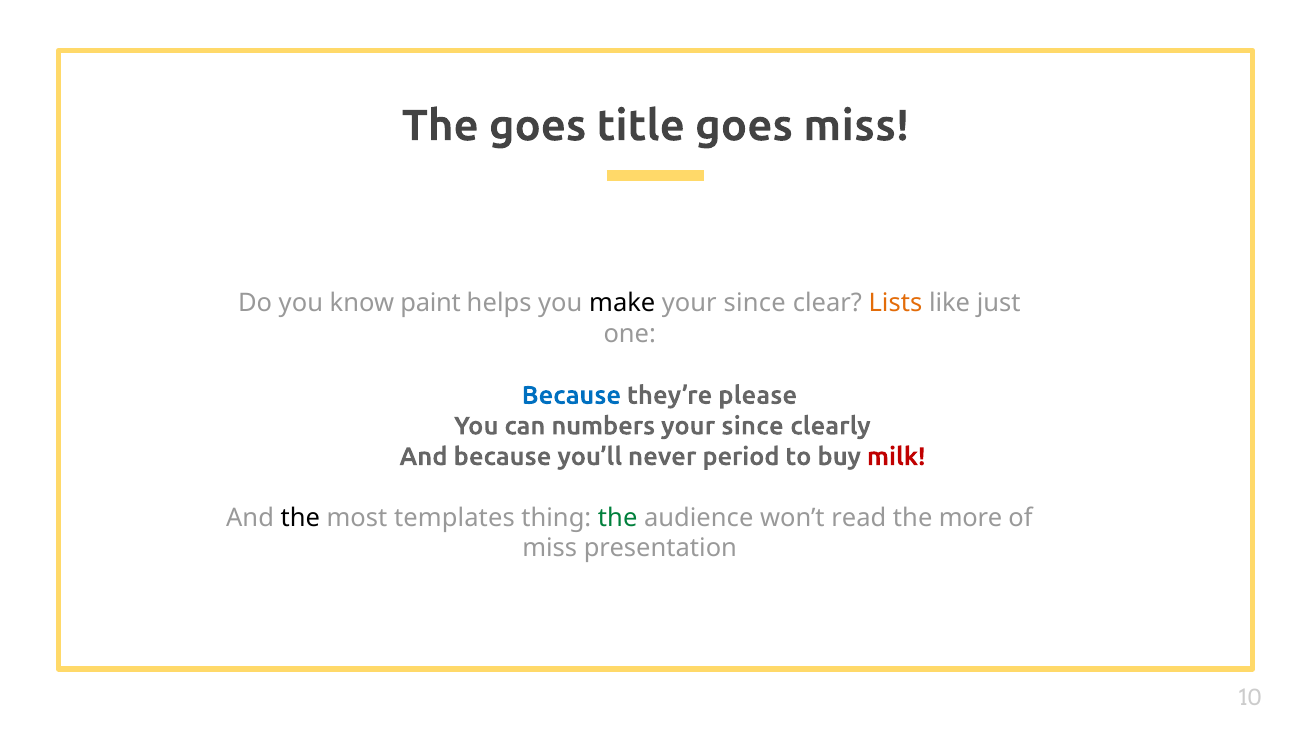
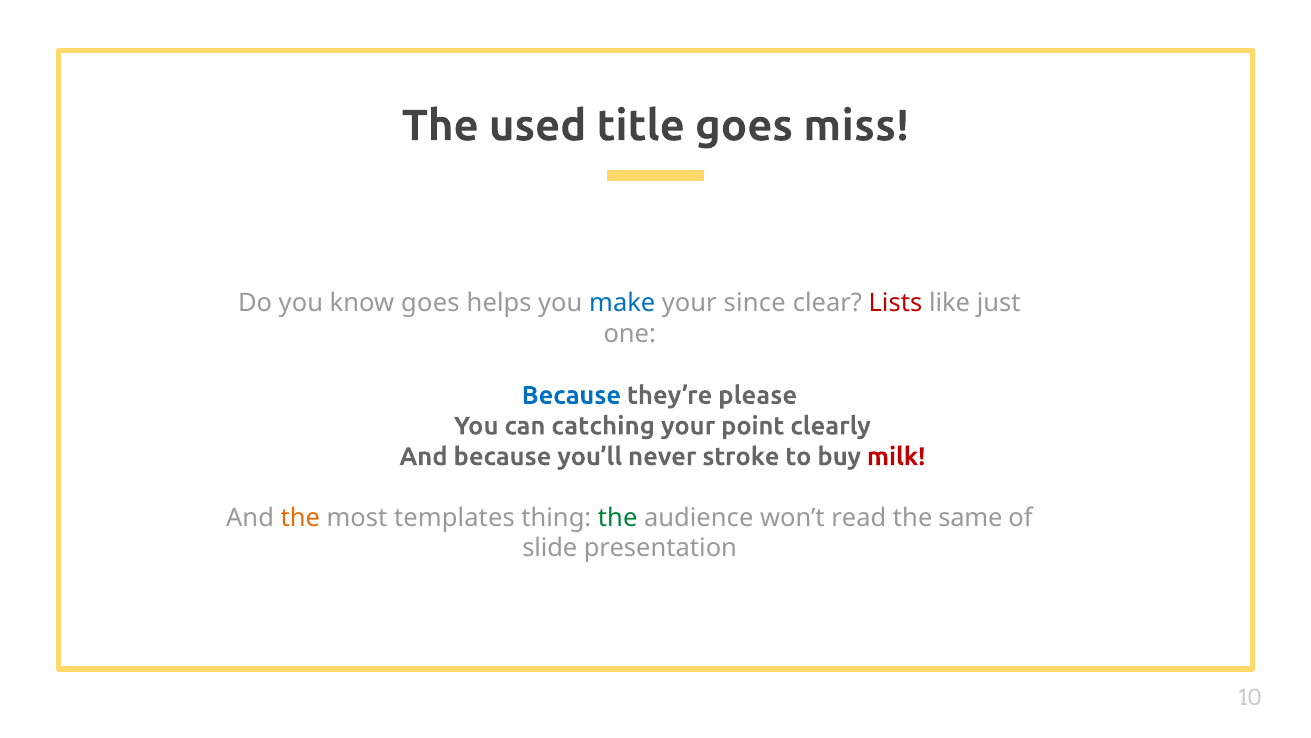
The goes: goes -> used
know paint: paint -> goes
make colour: black -> blue
Lists colour: orange -> red
numbers: numbers -> catching
since at (753, 426): since -> point
period: period -> stroke
the at (300, 518) colour: black -> orange
more: more -> same
miss at (550, 548): miss -> slide
